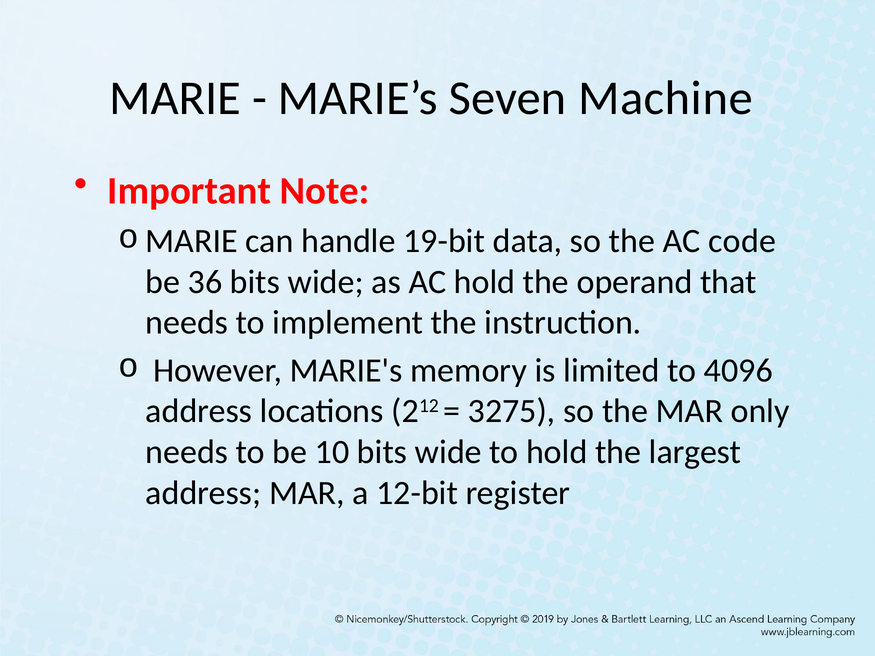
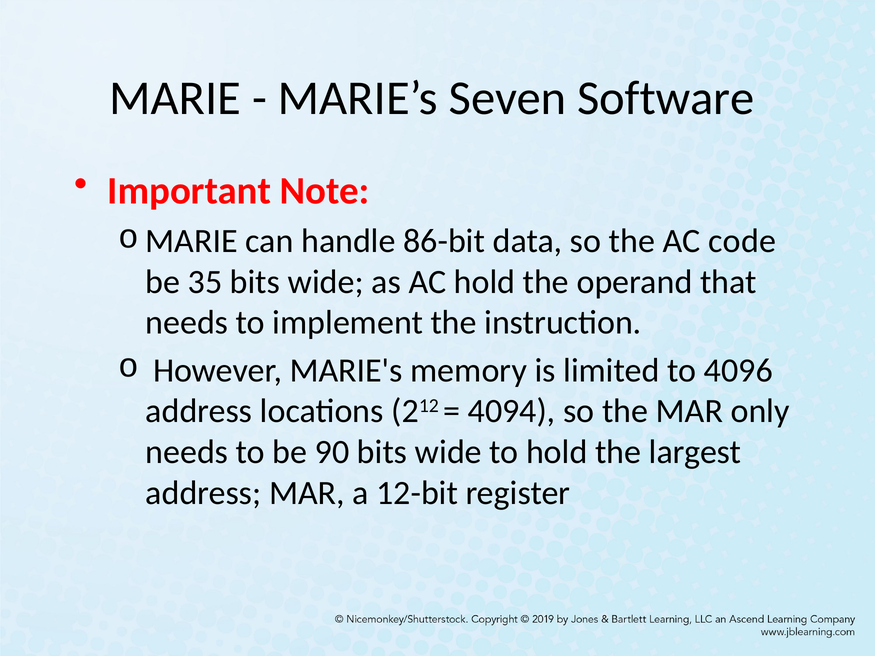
Machine: Machine -> Software
19-bit: 19-bit -> 86-bit
36: 36 -> 35
3275: 3275 -> 4094
10: 10 -> 90
